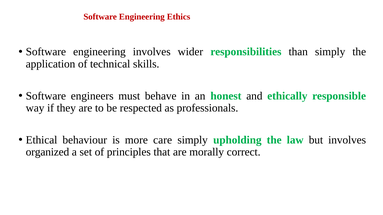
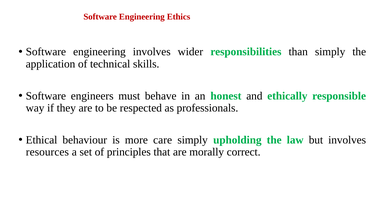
organized: organized -> resources
